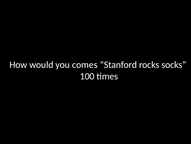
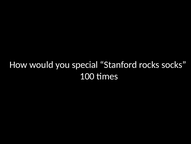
comes: comes -> special
